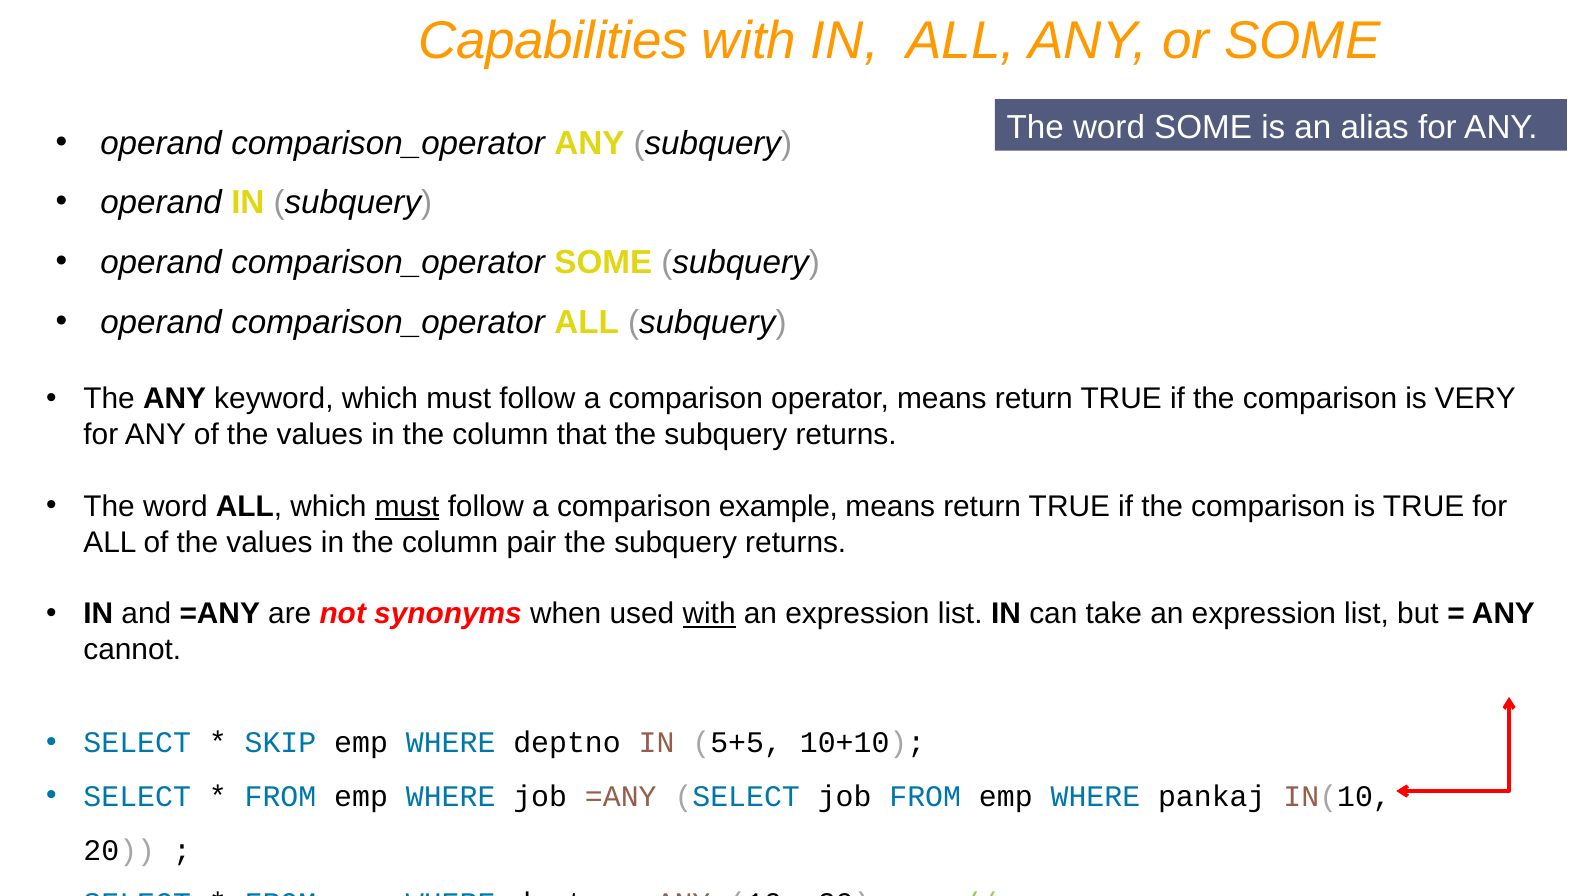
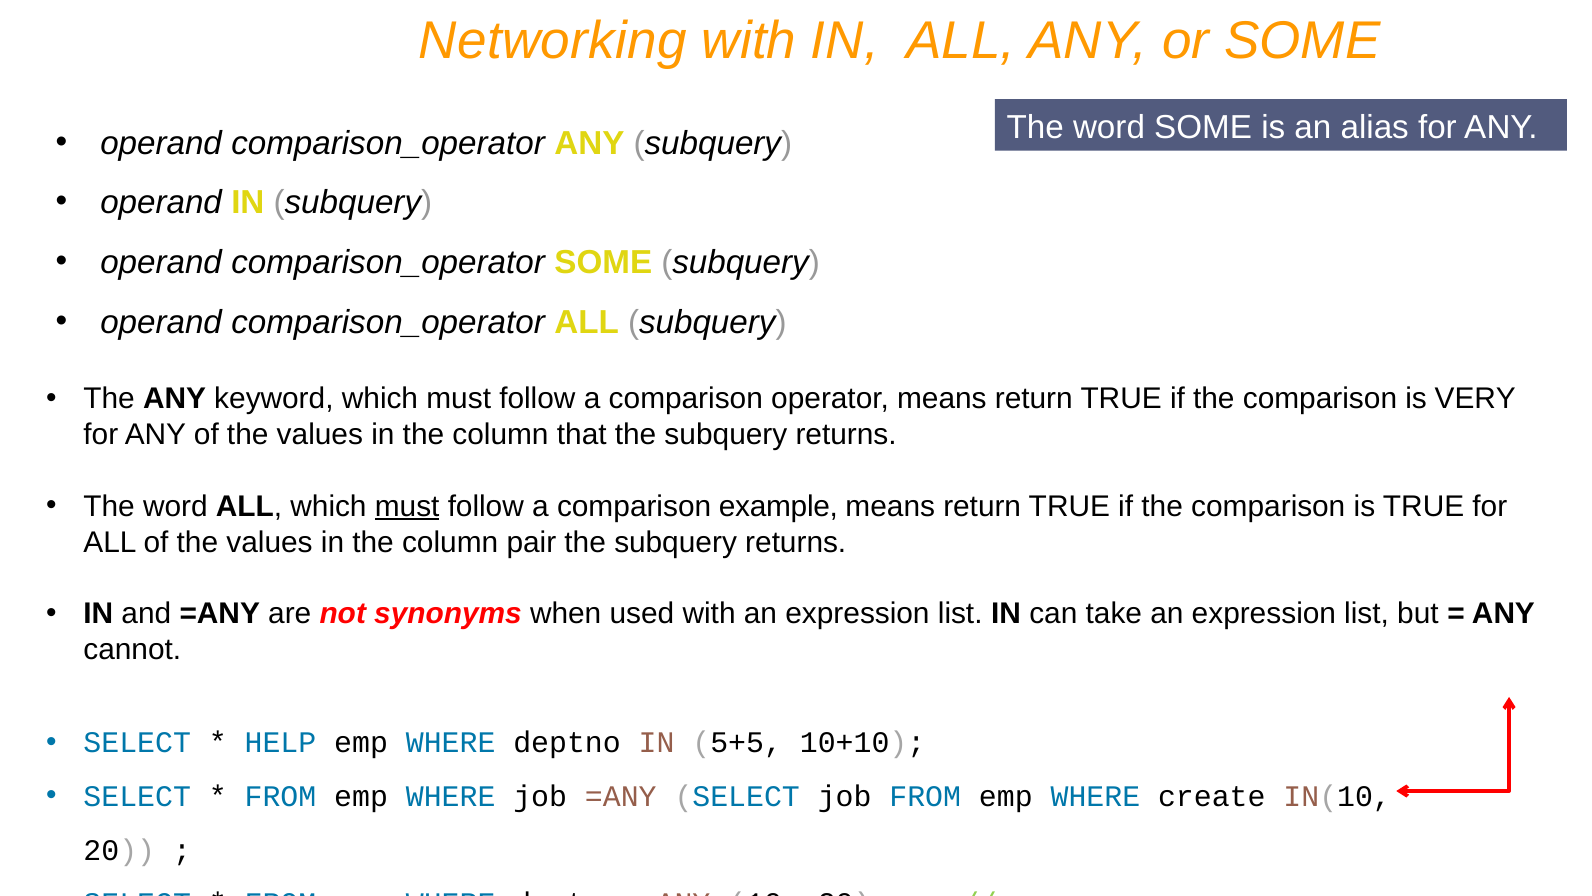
Capabilities: Capabilities -> Networking
with at (709, 614) underline: present -> none
SKIP: SKIP -> HELP
pankaj: pankaj -> create
